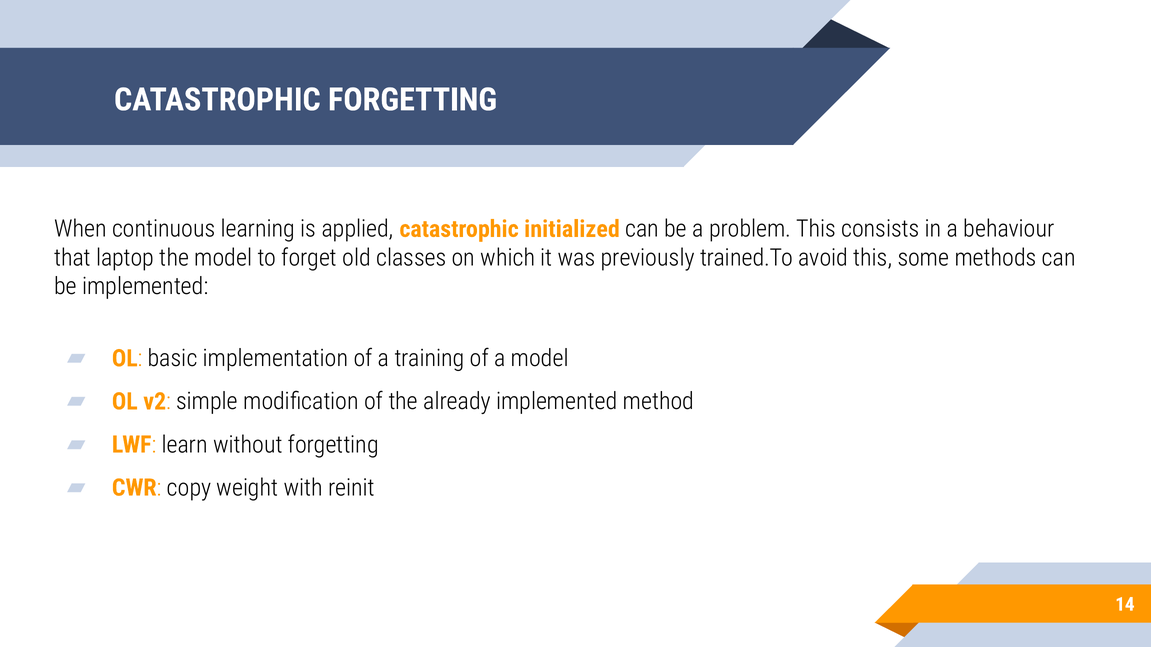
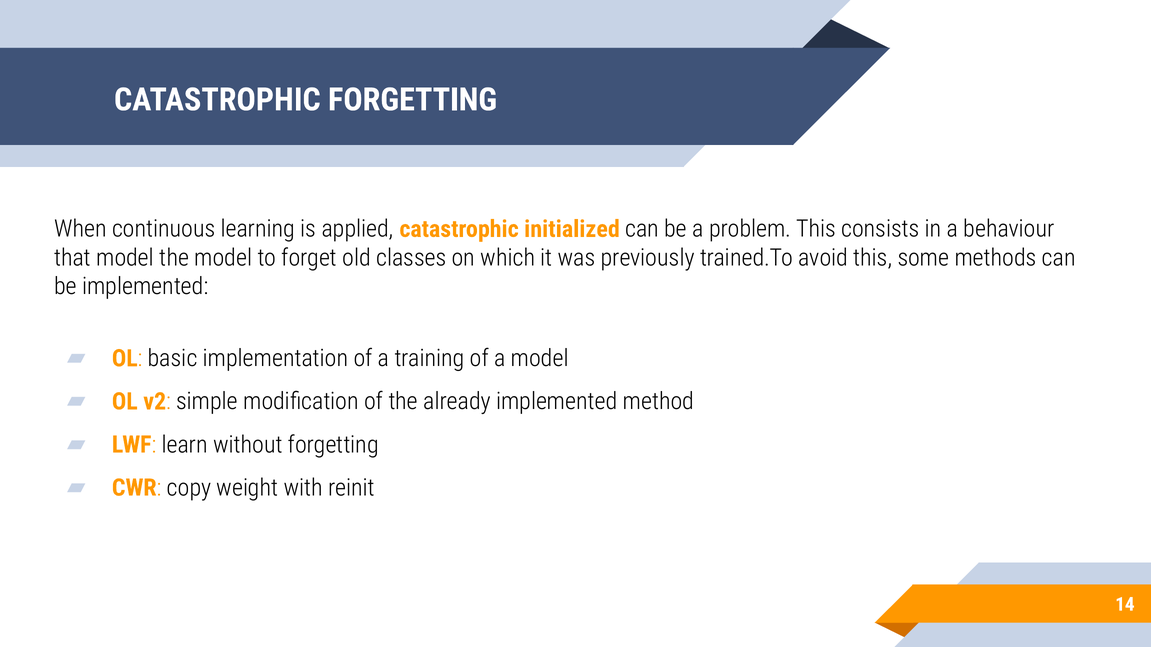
that laptop: laptop -> model
